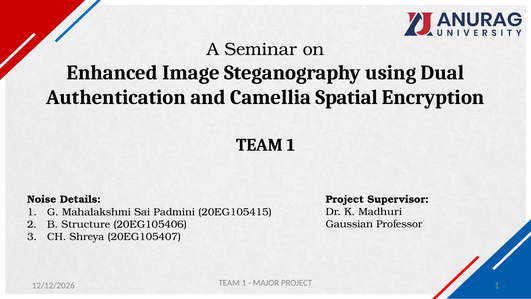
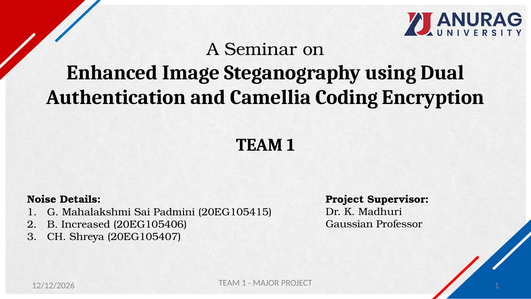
Spatial: Spatial -> Coding
Structure: Structure -> Increased
